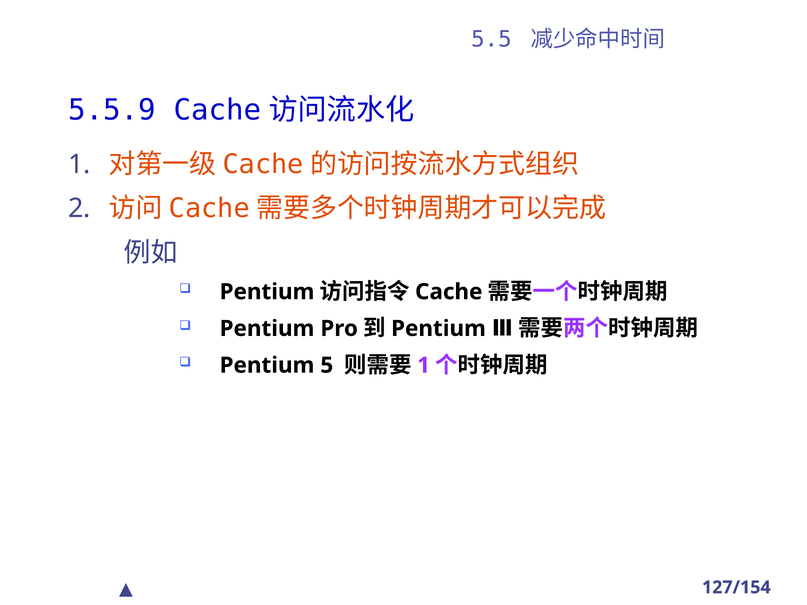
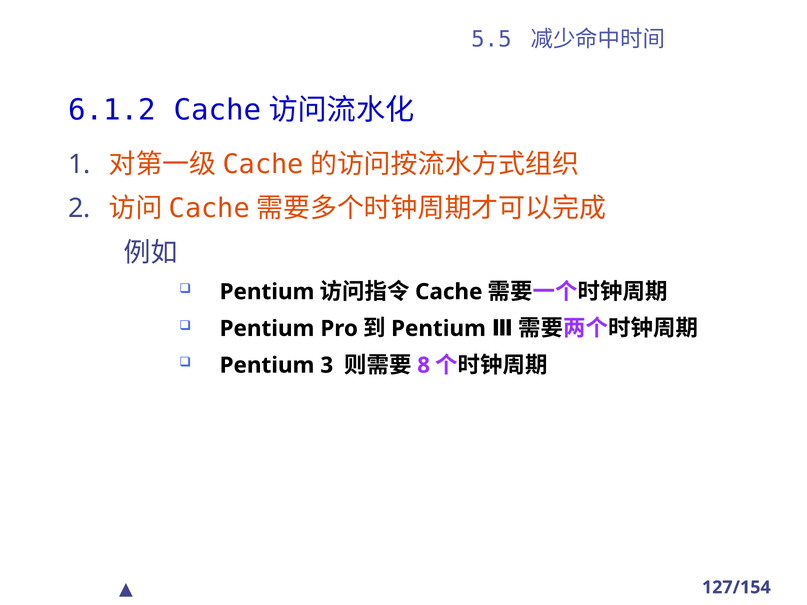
5.5.9: 5.5.9 -> 6.1.2
5: 5 -> 3
1 at (424, 365): 1 -> 8
